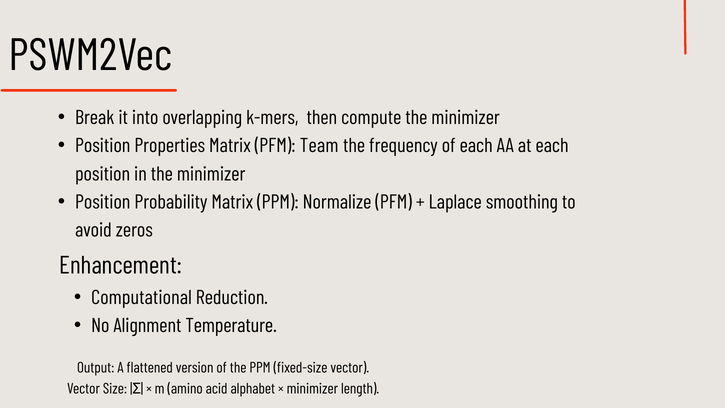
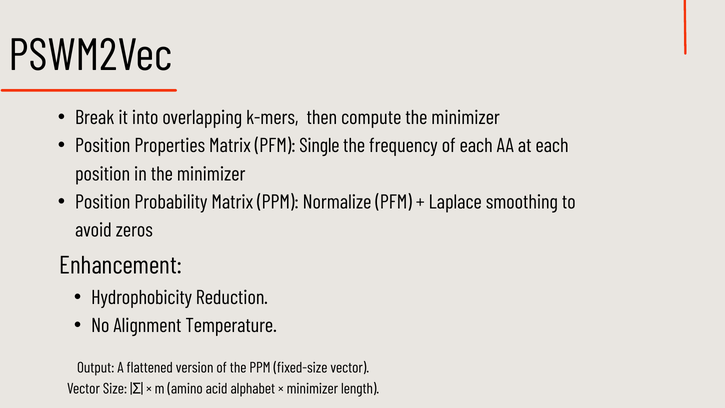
Team: Team -> Single
Computational: Computational -> Hydrophobicity
